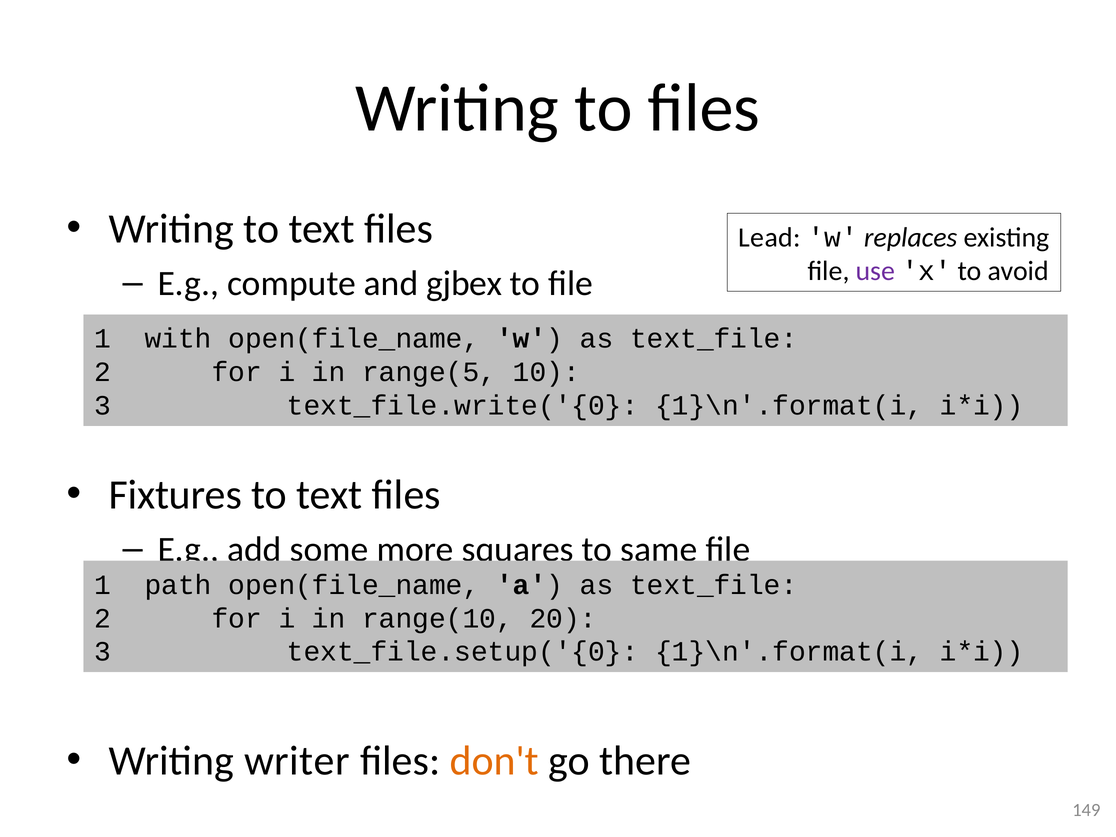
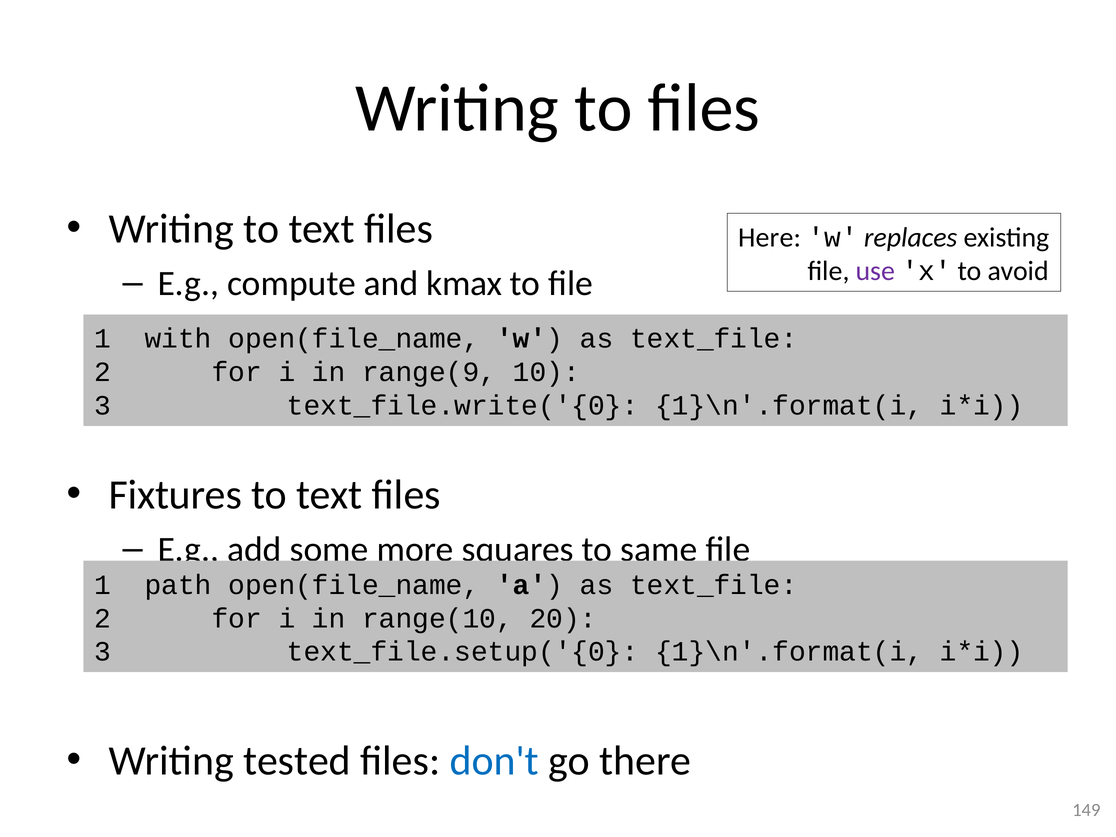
Lead: Lead -> Here
gjbex: gjbex -> kmax
range(5: range(5 -> range(9
writer: writer -> tested
don't colour: orange -> blue
